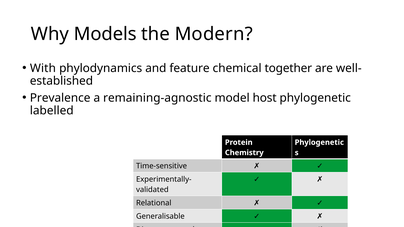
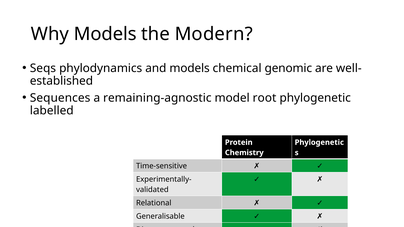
With: With -> Seqs
and feature: feature -> models
together: together -> genomic
Prevalence: Prevalence -> Sequences
host: host -> root
